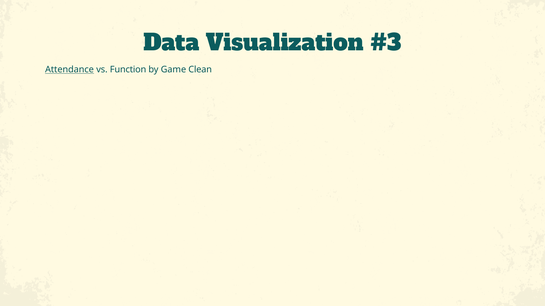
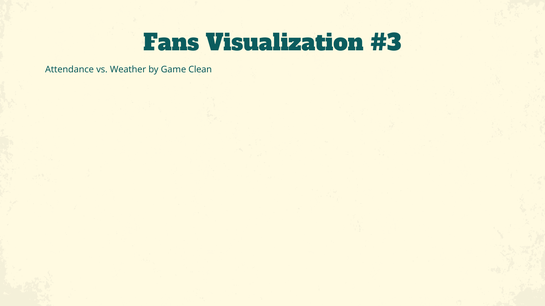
Data: Data -> Fans
Attendance underline: present -> none
Function: Function -> Weather
